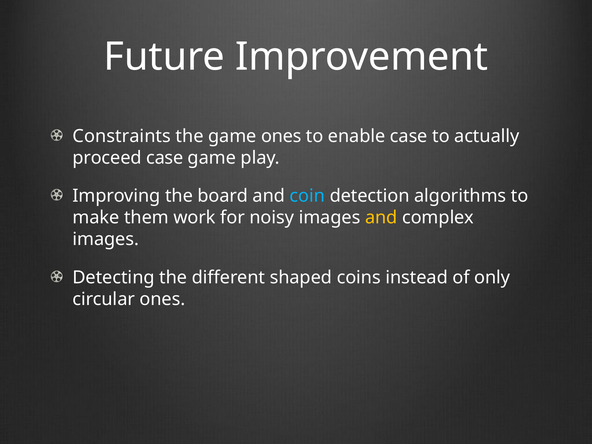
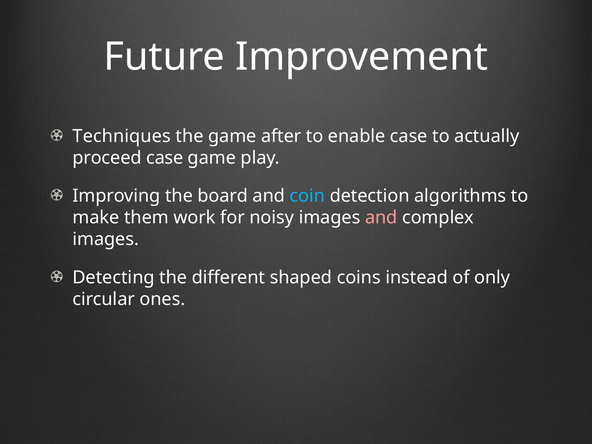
Constraints: Constraints -> Techniques
game ones: ones -> after
and at (381, 218) colour: yellow -> pink
